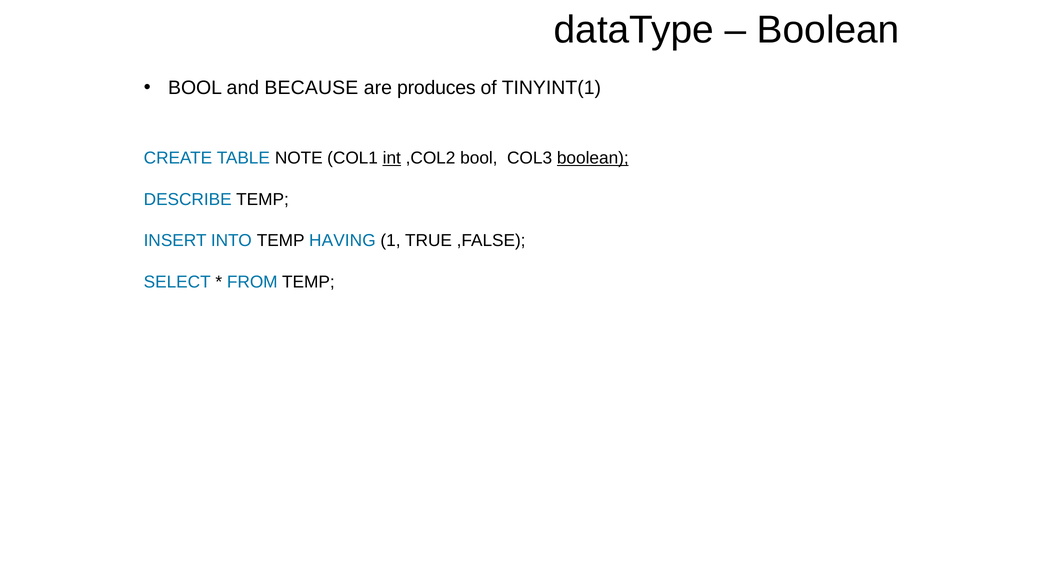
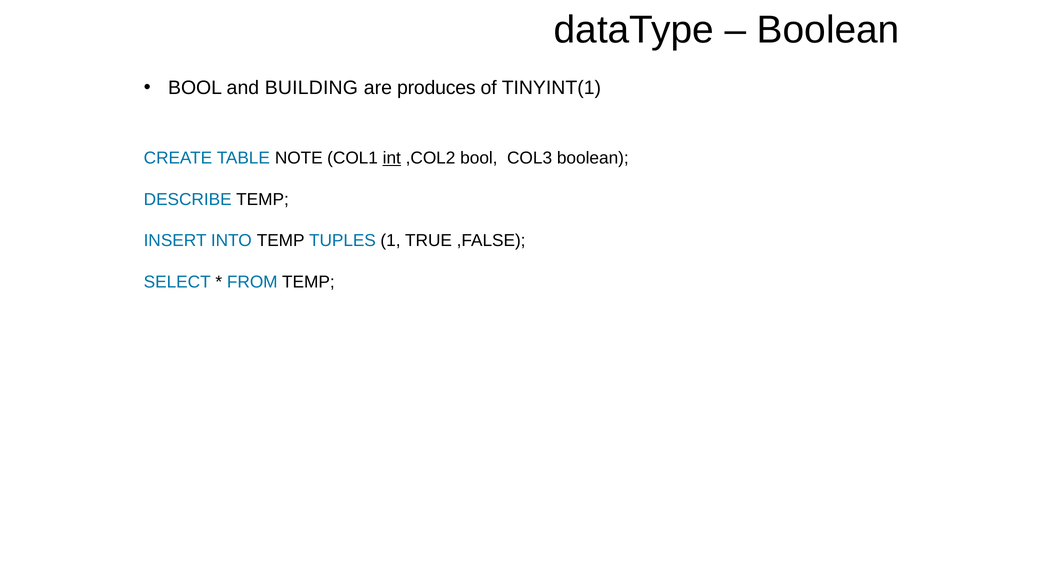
BECAUSE: BECAUSE -> BUILDING
boolean at (593, 158) underline: present -> none
HAVING: HAVING -> TUPLES
